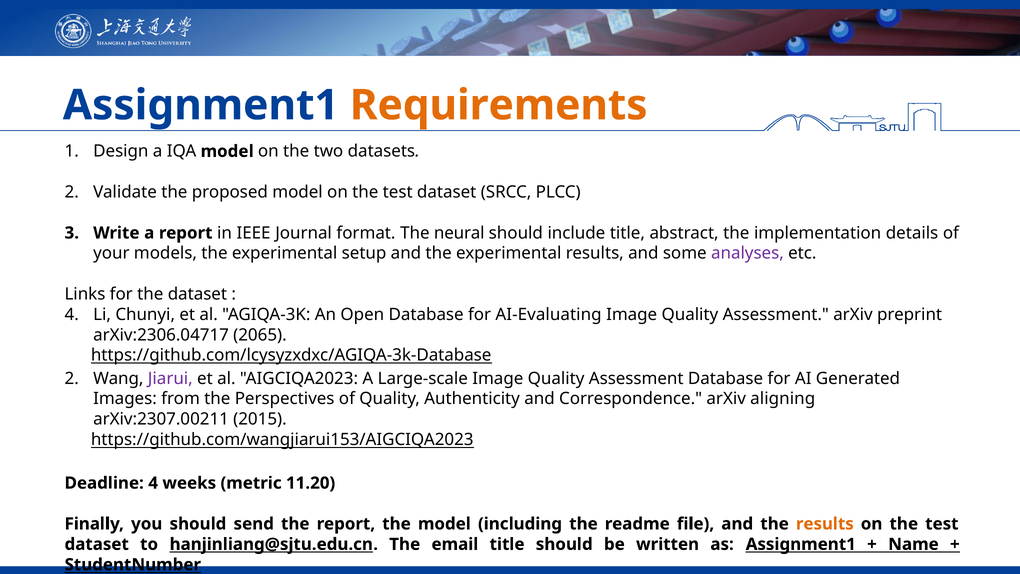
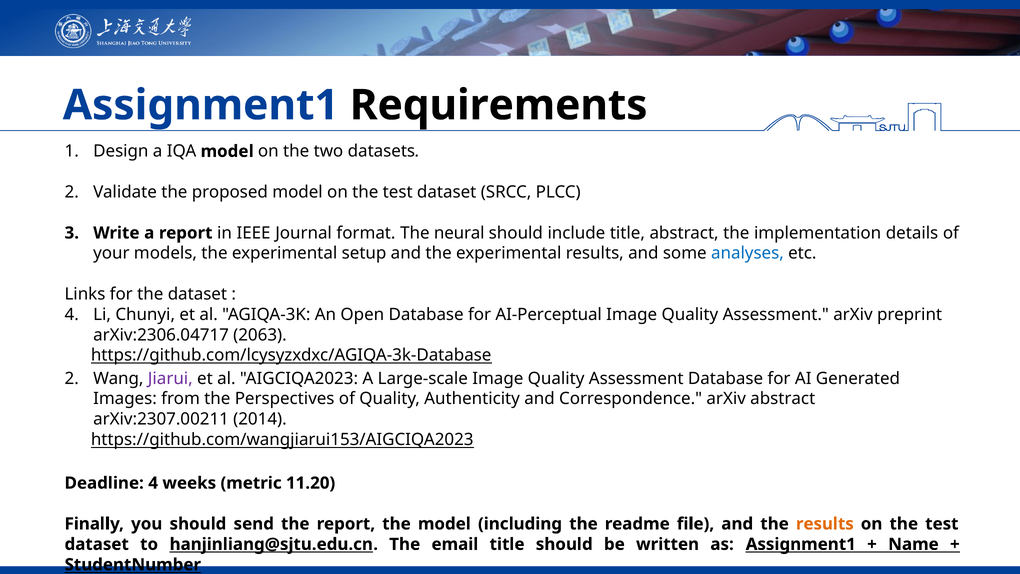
Requirements colour: orange -> black
analyses colour: purple -> blue
AI-Evaluating: AI-Evaluating -> AI-Perceptual
2065: 2065 -> 2063
arXiv aligning: aligning -> abstract
2015: 2015 -> 2014
